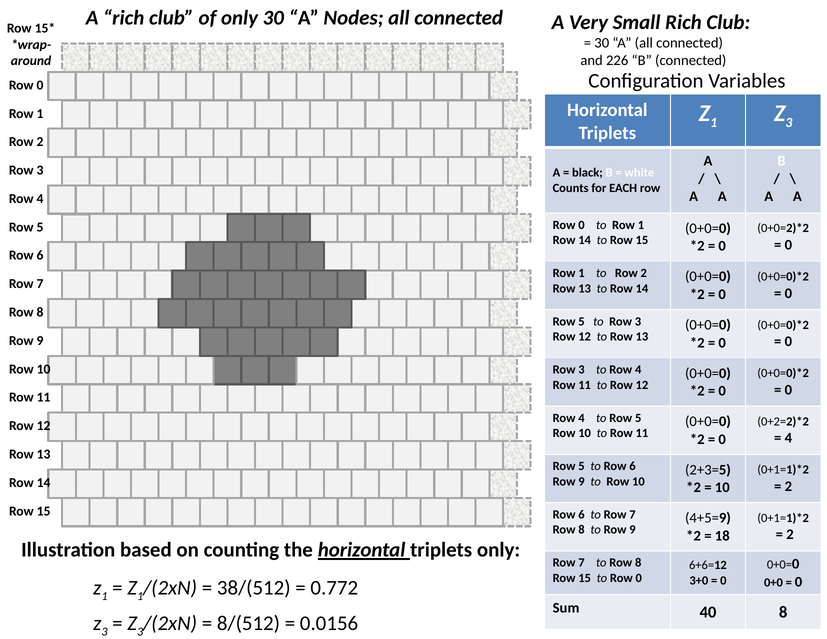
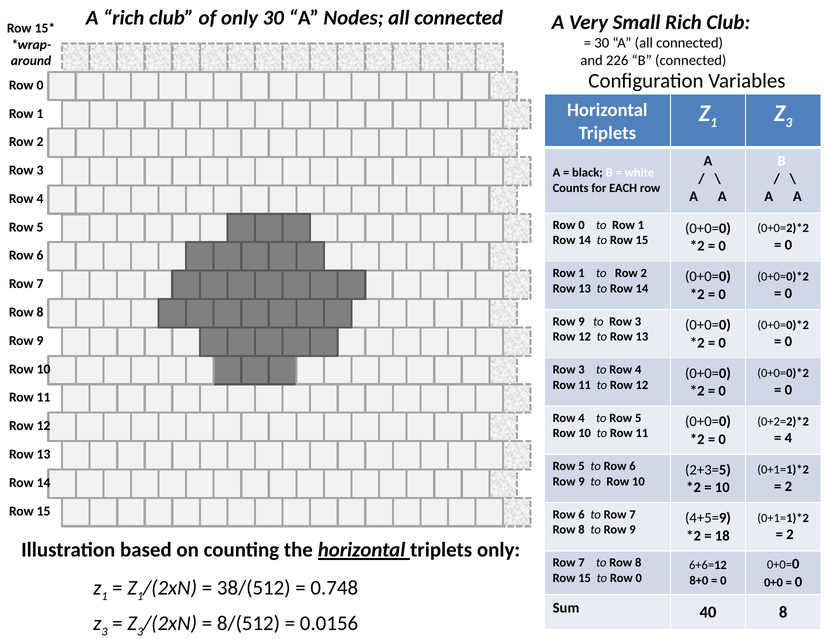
5 at (582, 322): 5 -> 9
3+0: 3+0 -> 8+0
0.772: 0.772 -> 0.748
